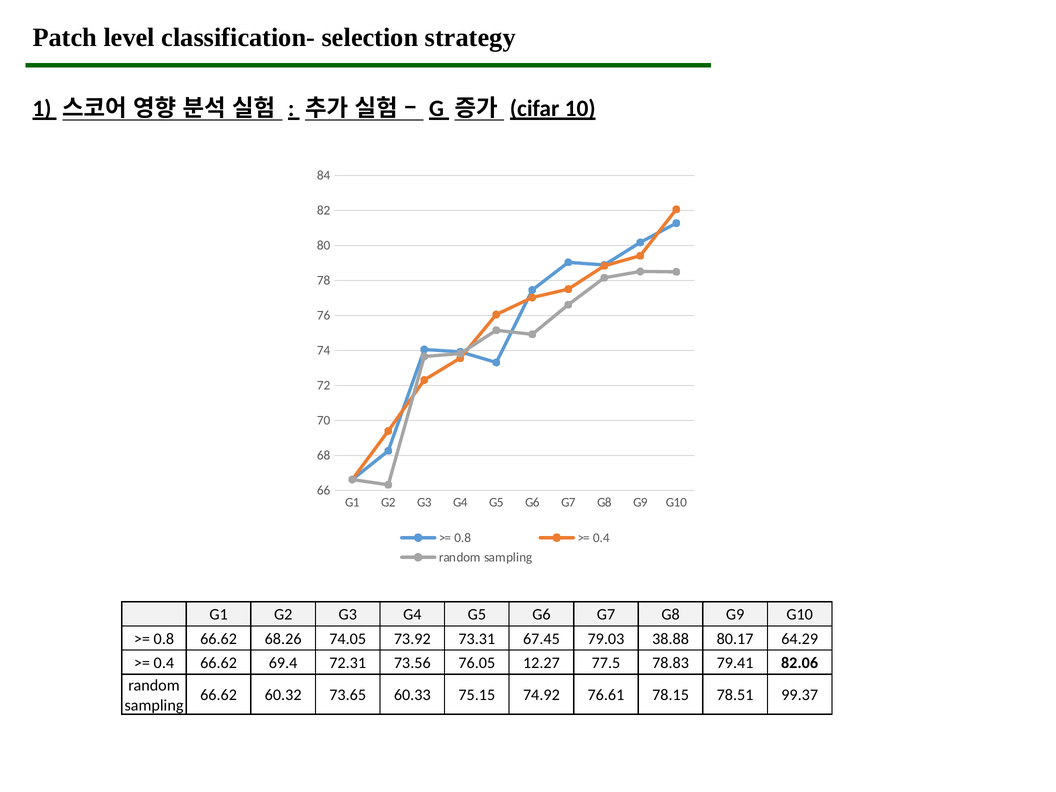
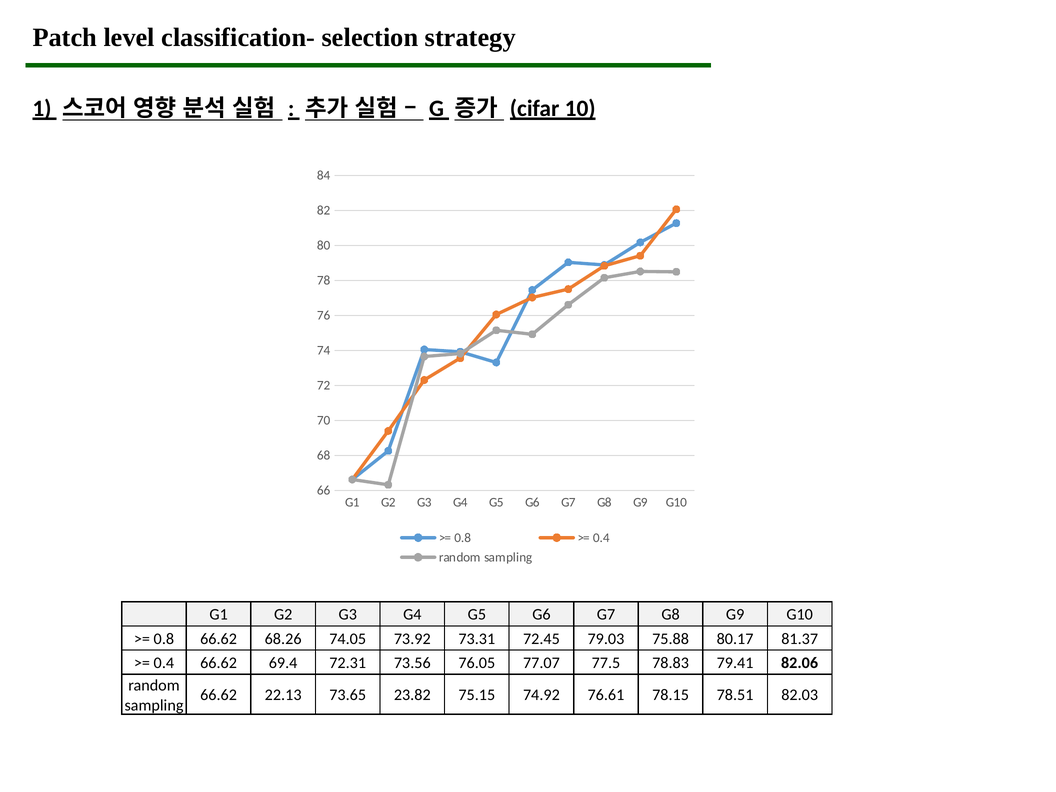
67.45: 67.45 -> 72.45
38.88: 38.88 -> 75.88
64.29: 64.29 -> 81.37
12.27: 12.27 -> 77.07
60.32: 60.32 -> 22.13
60.33: 60.33 -> 23.82
99.37: 99.37 -> 82.03
